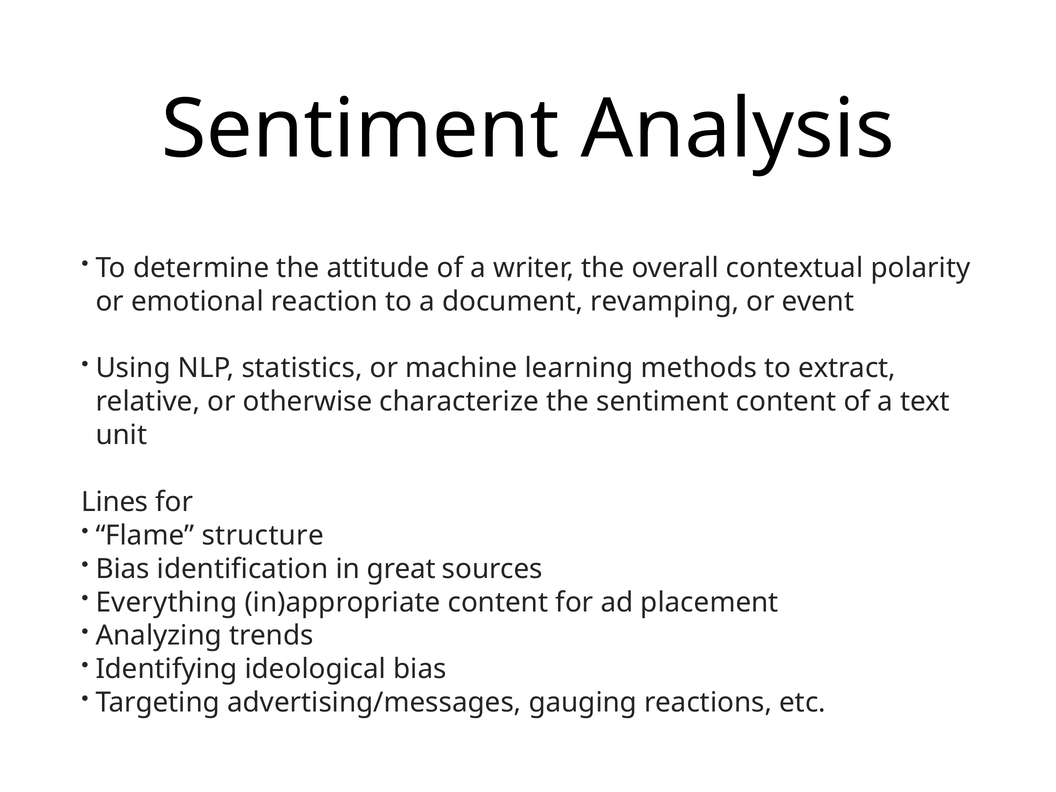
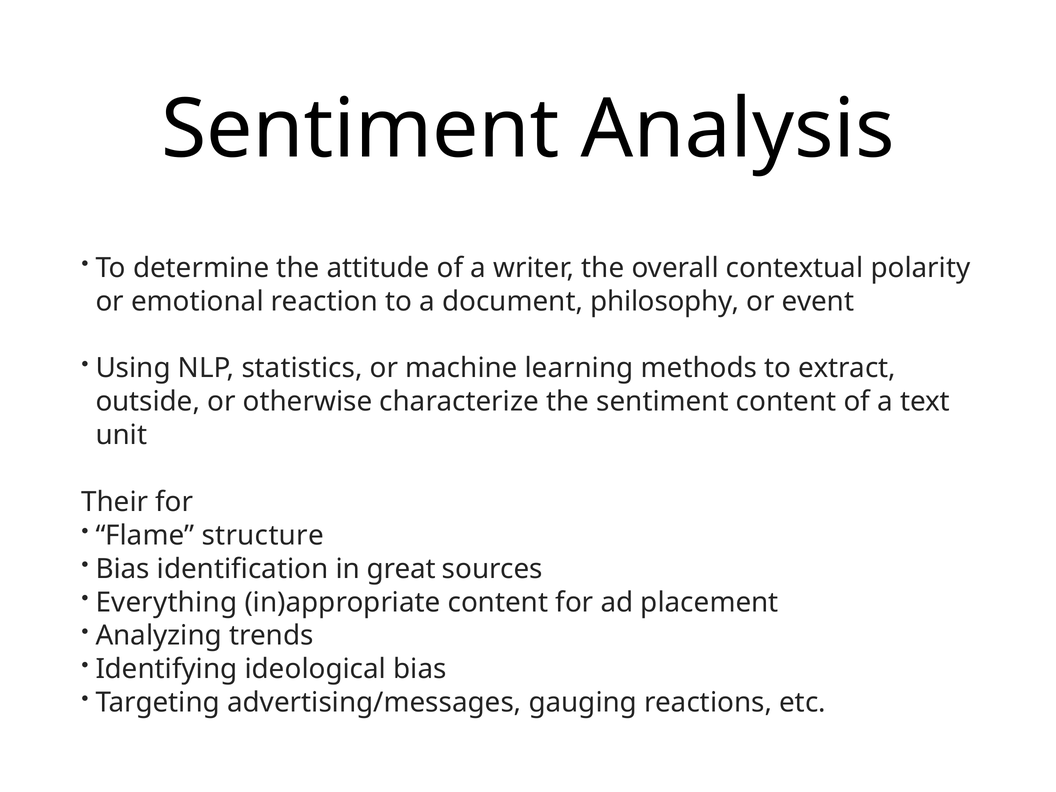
revamping: revamping -> philosophy
relative: relative -> outside
Lines: Lines -> Their
